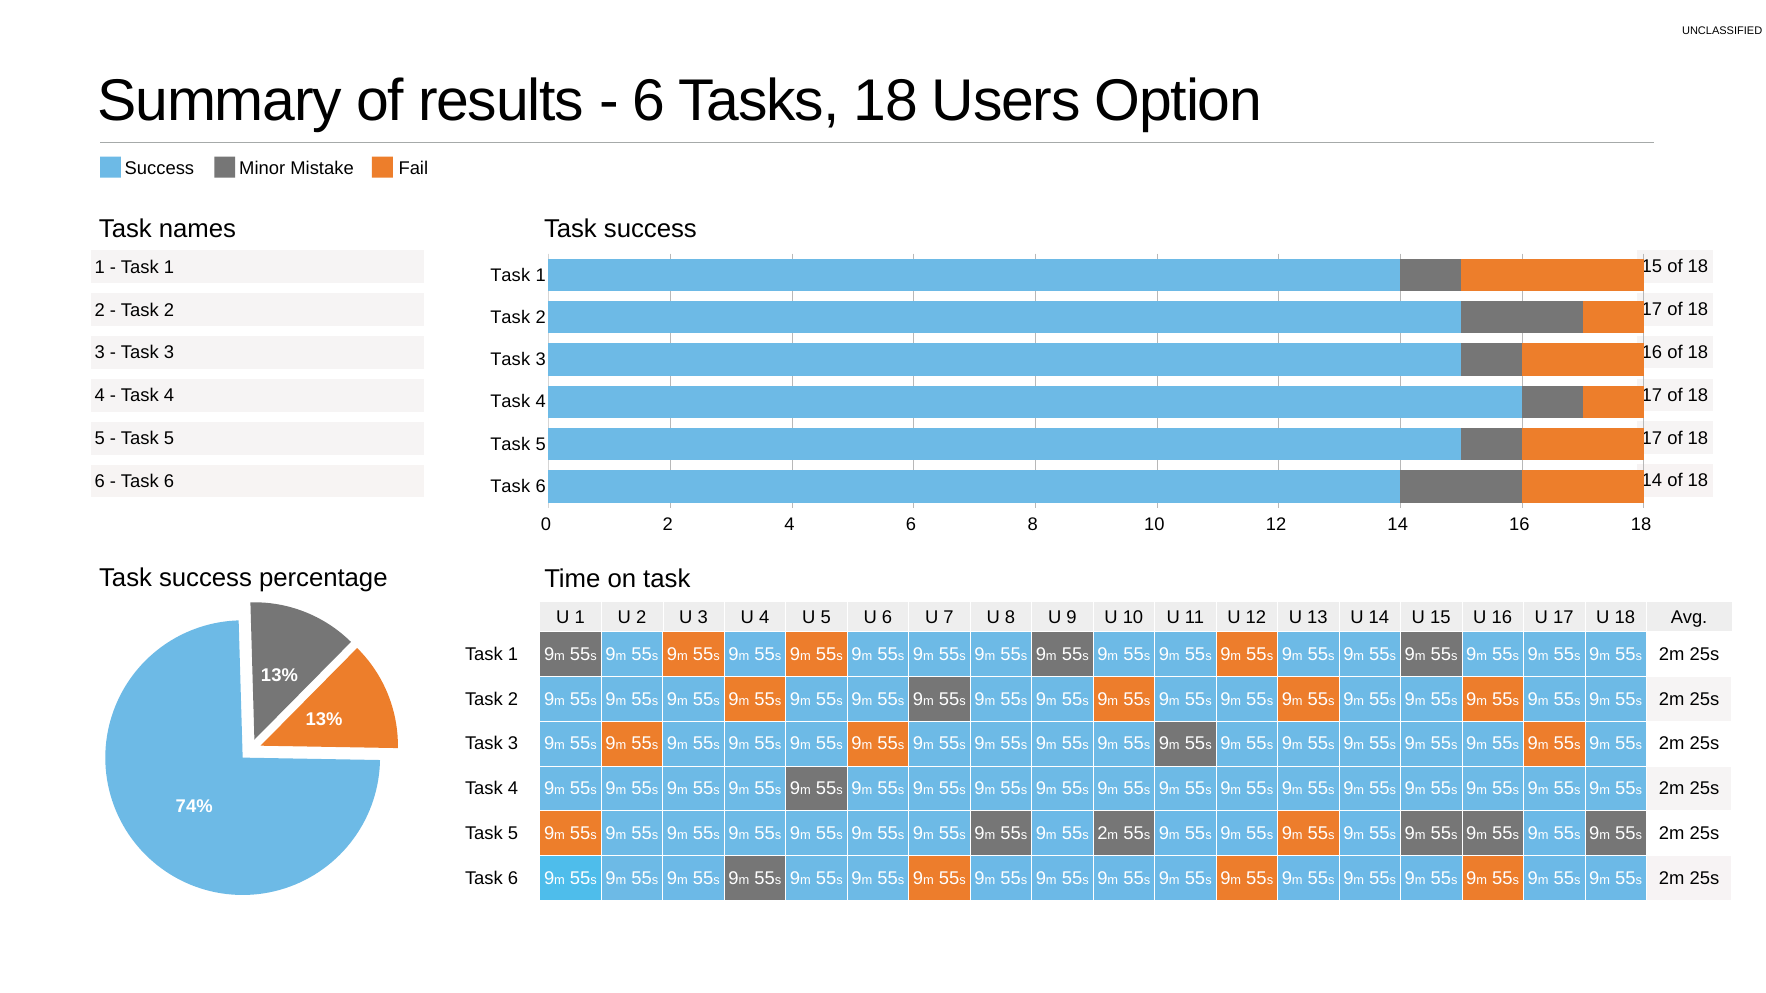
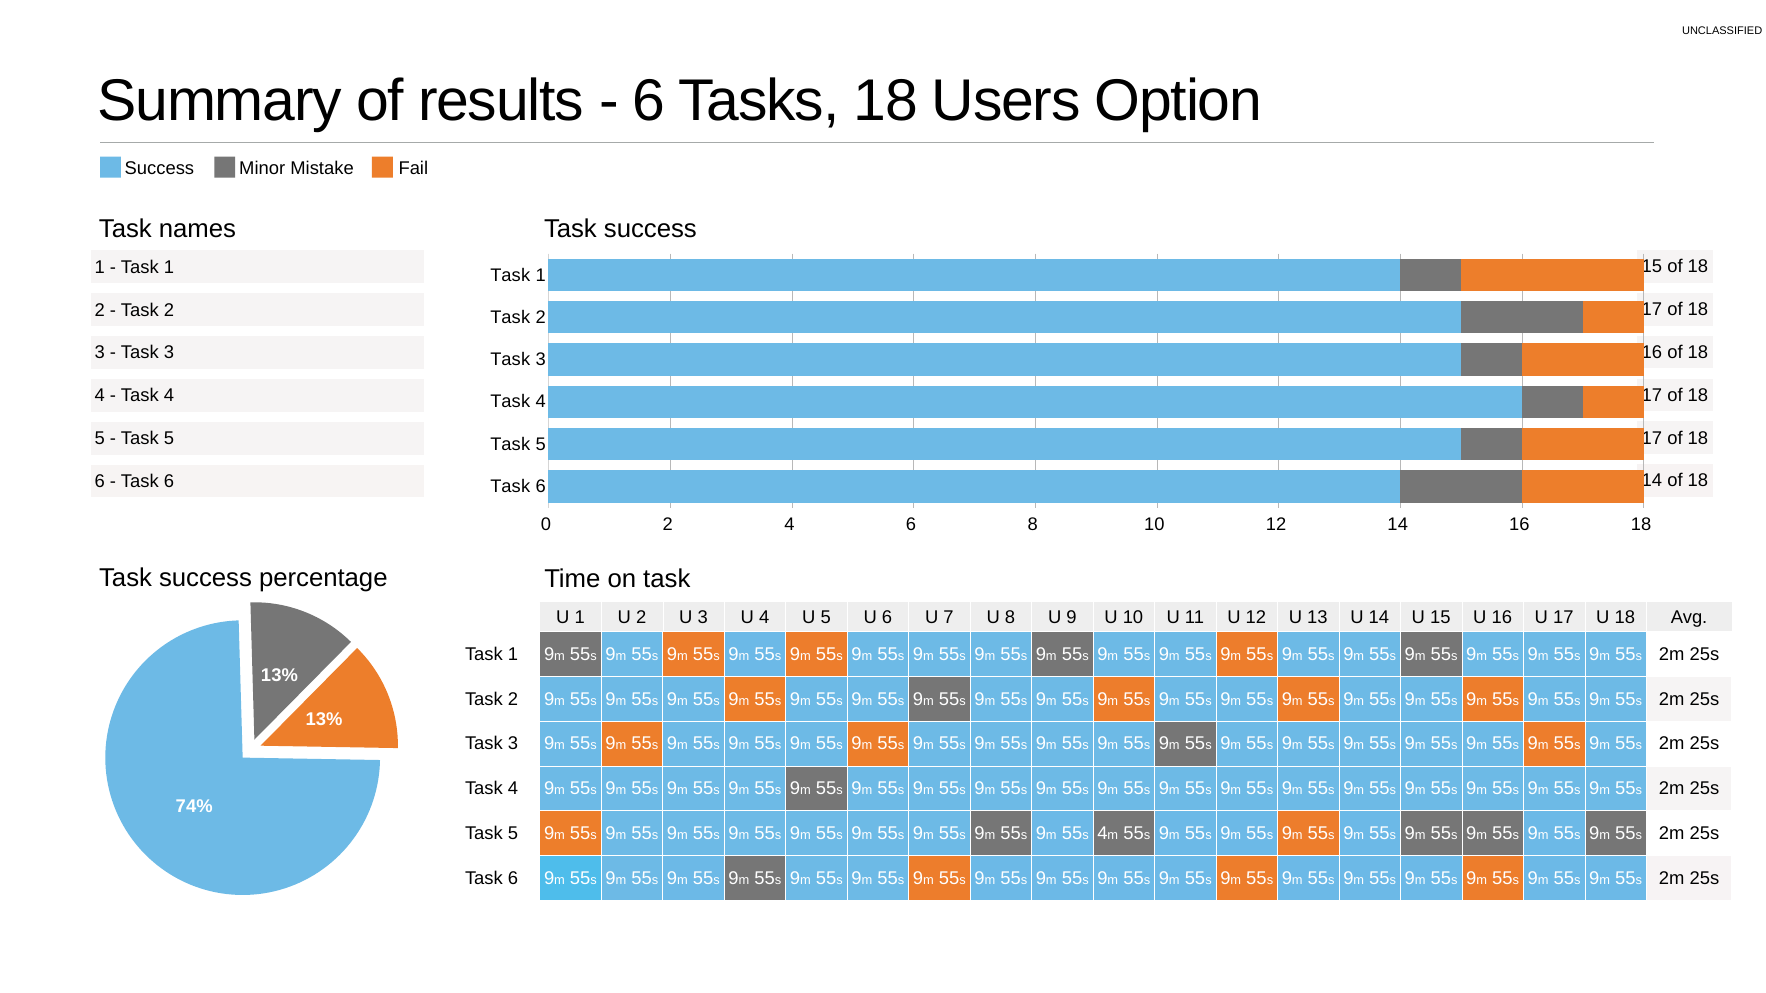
2 at (1102, 834): 2 -> 4
